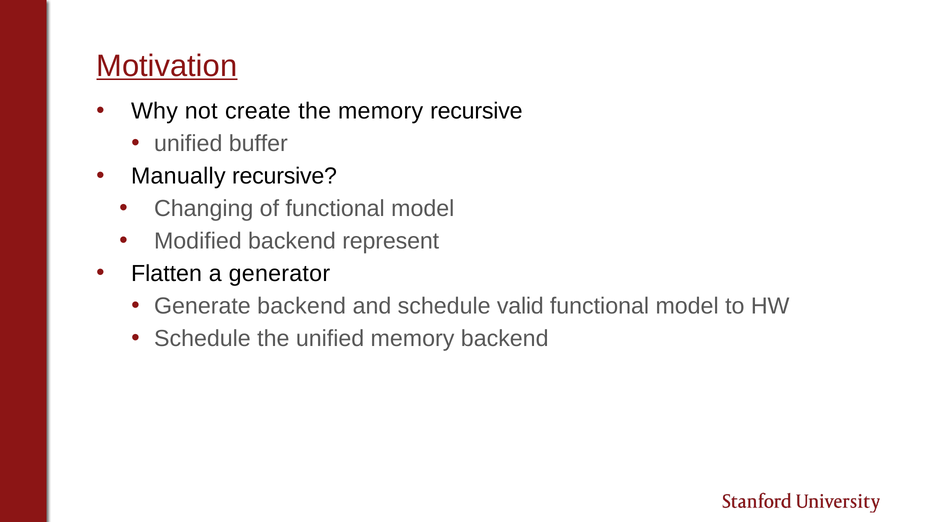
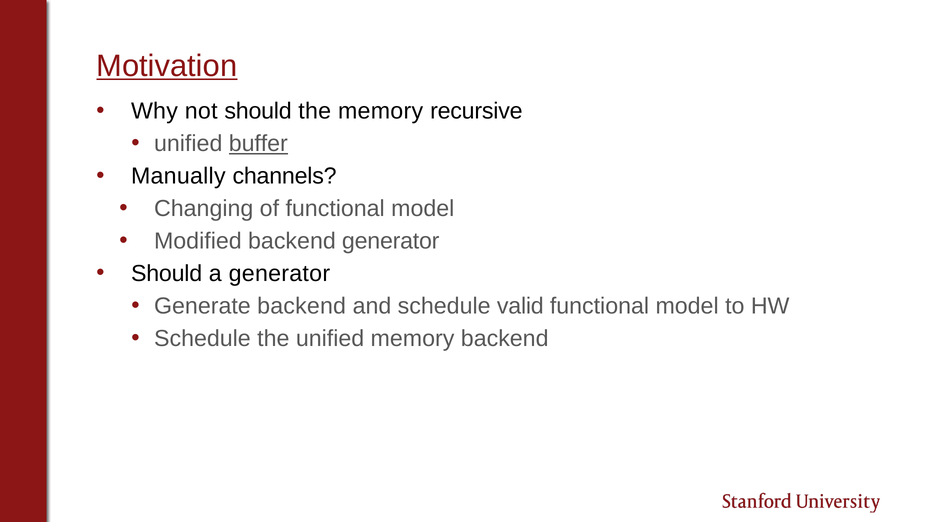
not create: create -> should
buffer underline: none -> present
Manually recursive: recursive -> channels
backend represent: represent -> generator
Flatten at (166, 274): Flatten -> Should
